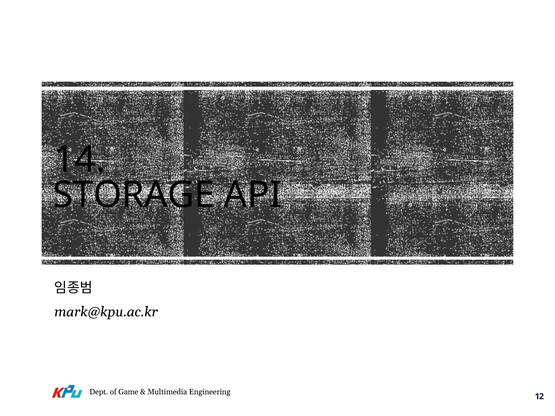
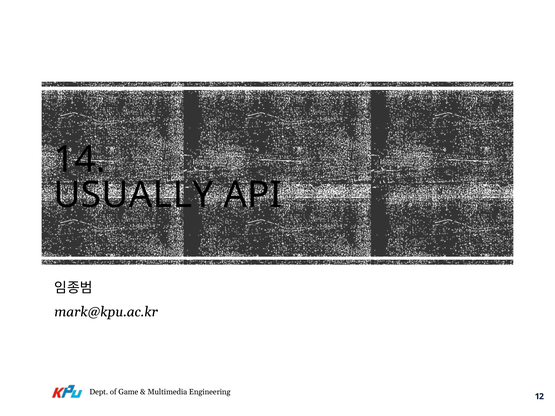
STORAGE: STORAGE -> USUALLY
